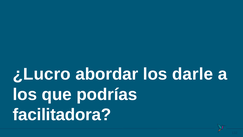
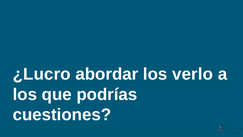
darle: darle -> verlo
facilitadora: facilitadora -> cuestiones
